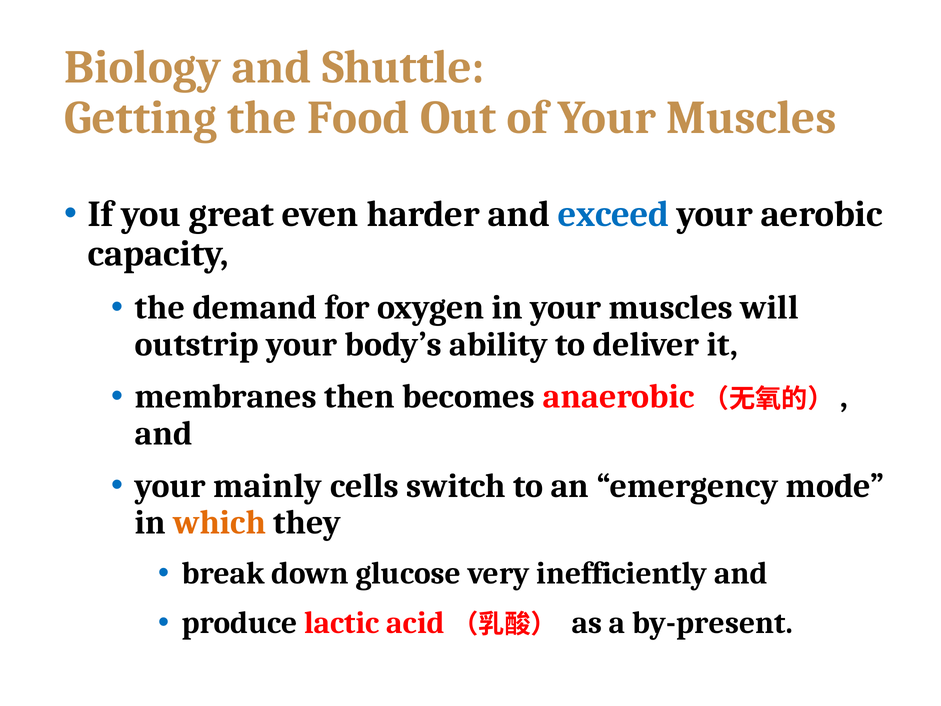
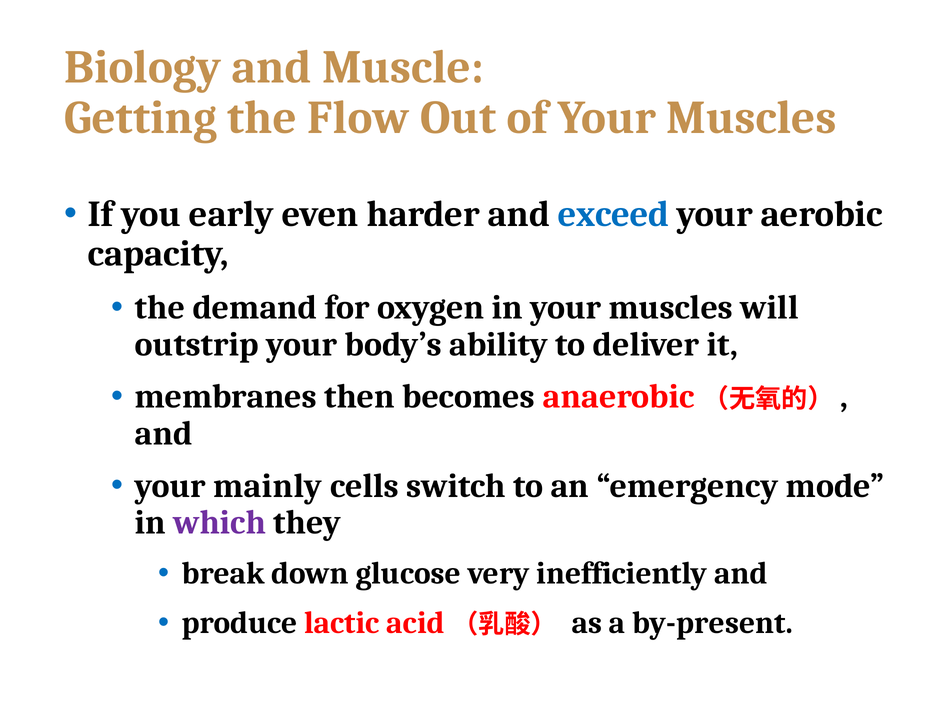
Shuttle: Shuttle -> Muscle
Food: Food -> Flow
great: great -> early
which colour: orange -> purple
